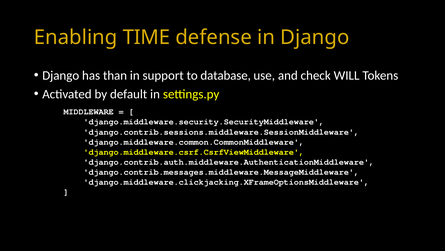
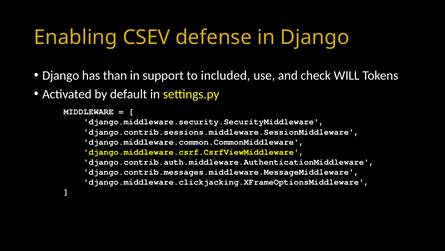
TIME: TIME -> CSEV
database: database -> included
